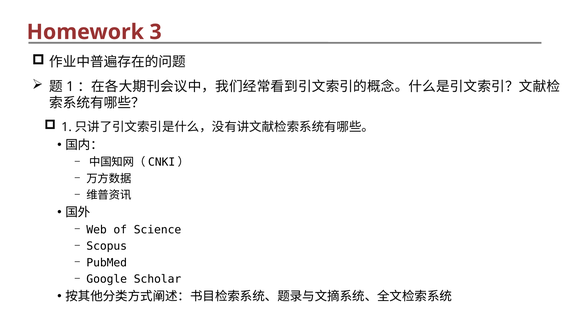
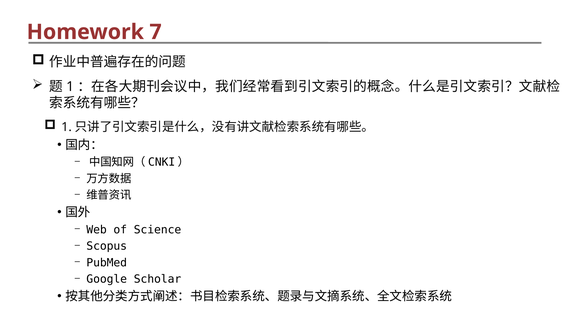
3: 3 -> 7
